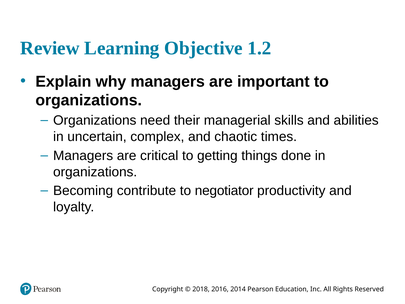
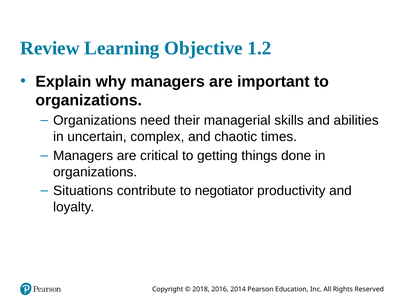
Becoming: Becoming -> Situations
